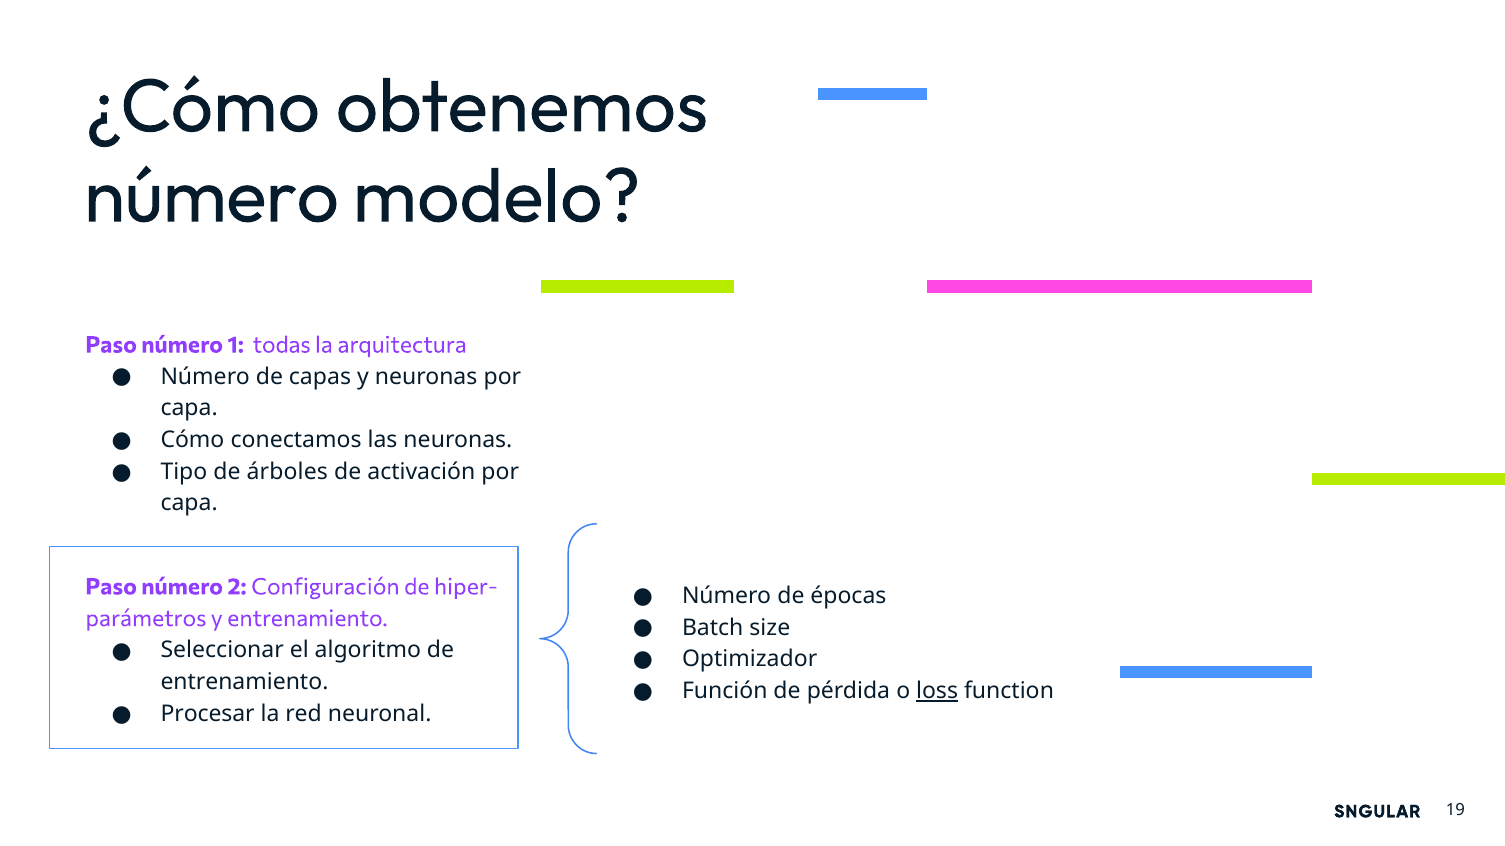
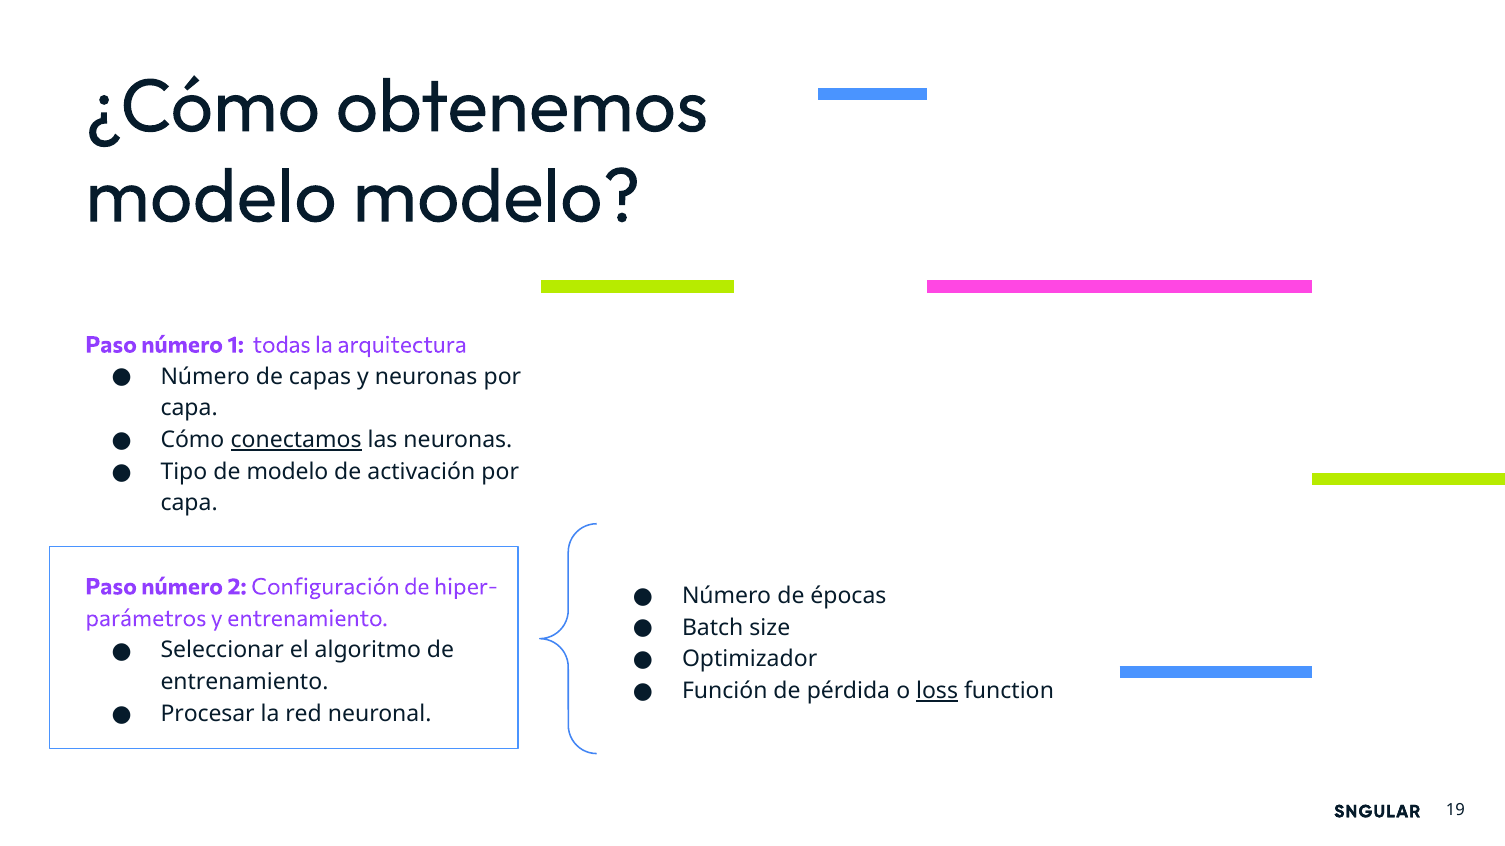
número at (212, 197): número -> modelo
conectamos underline: none -> present
de árboles: árboles -> modelo
